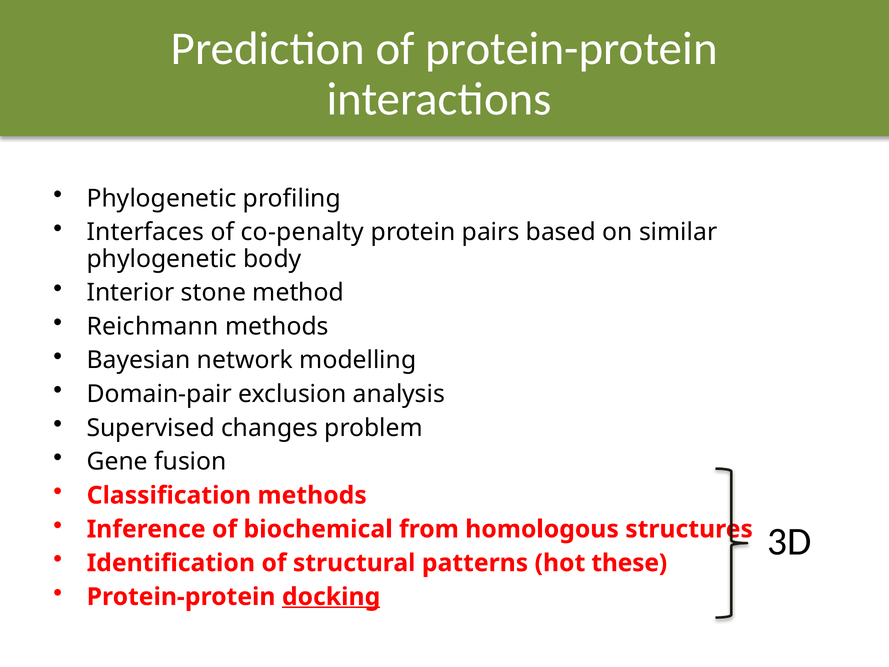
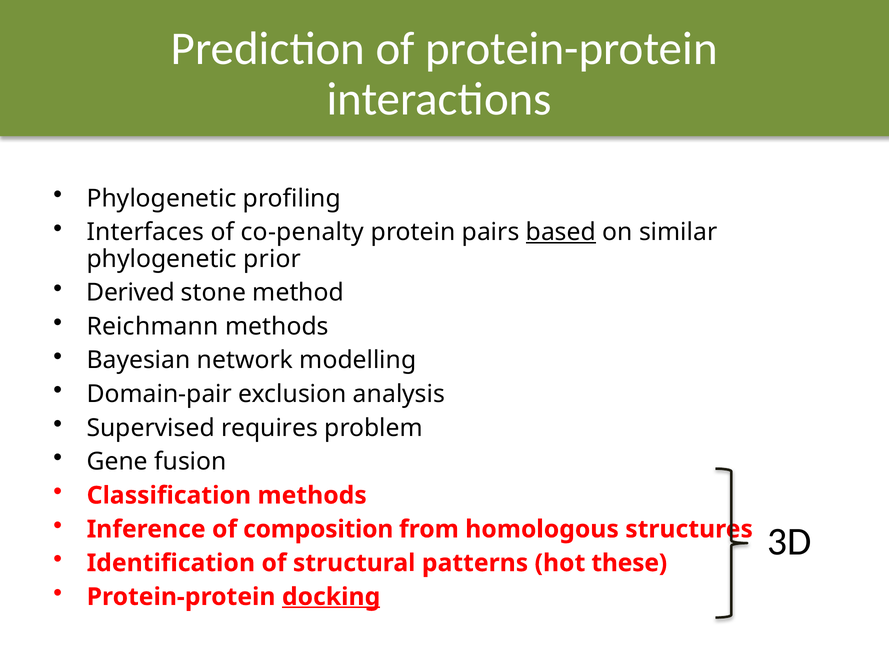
based underline: none -> present
body: body -> prior
Interior: Interior -> Derived
changes: changes -> requires
biochemical: biochemical -> composition
